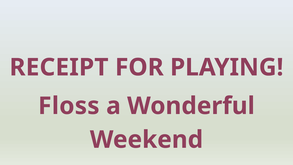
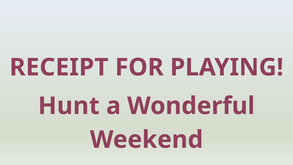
Floss: Floss -> Hunt
